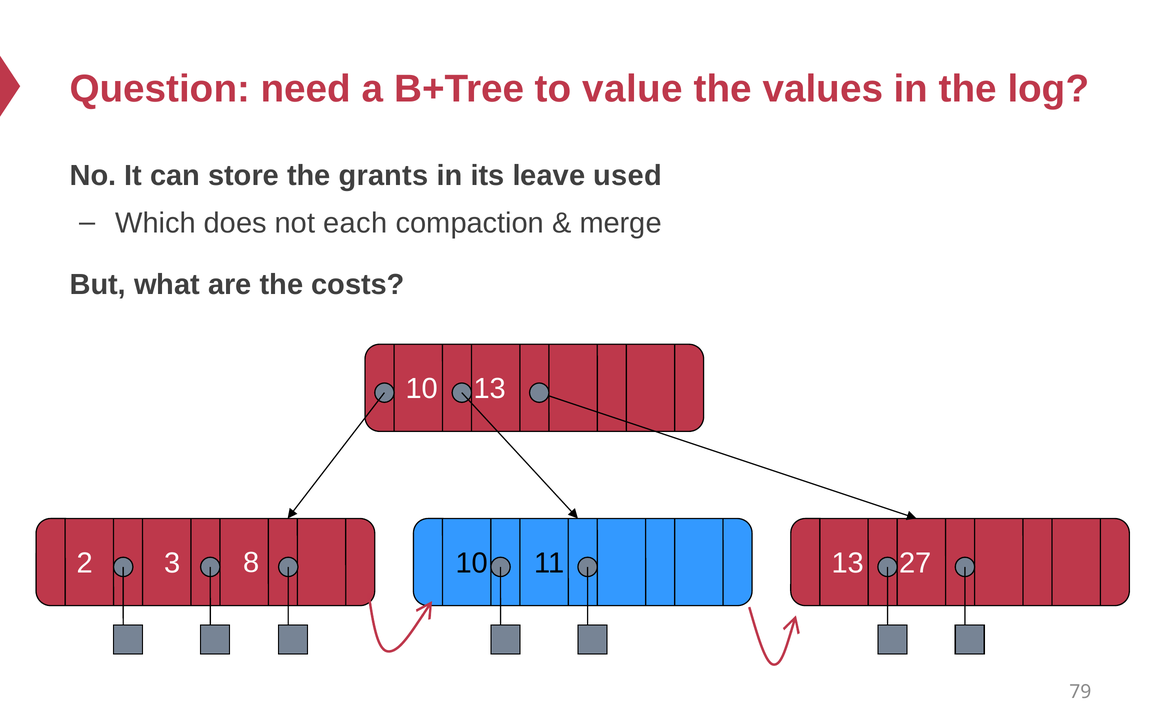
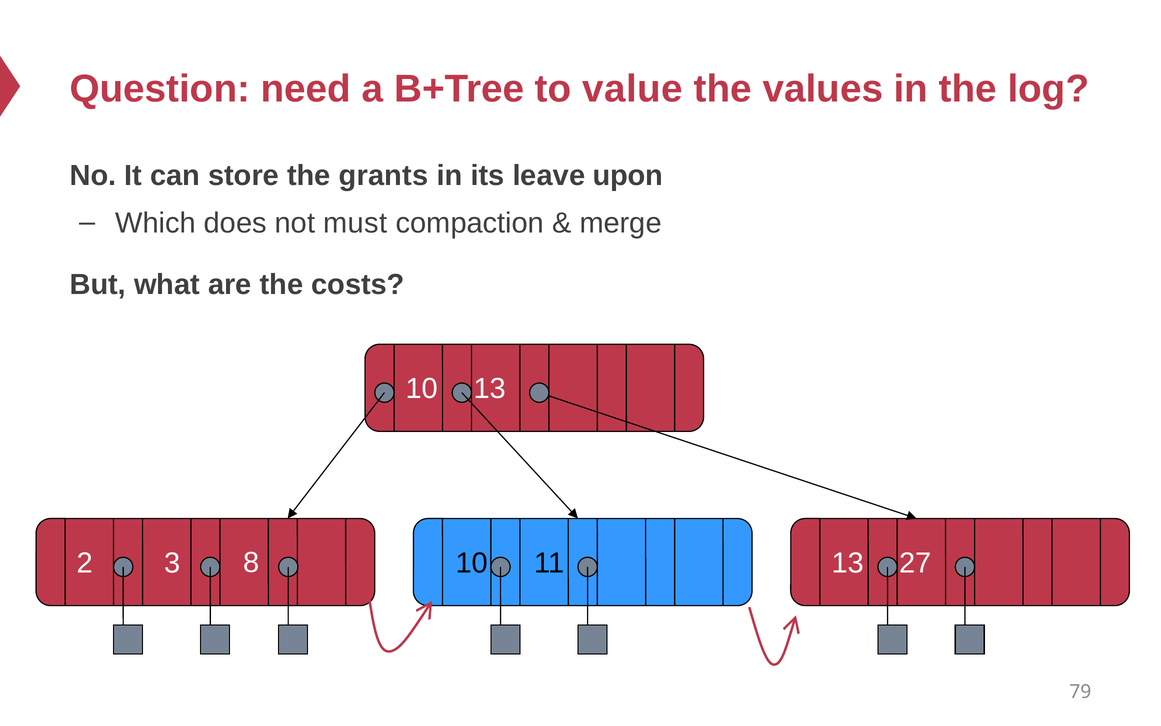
used: used -> upon
each: each -> must
